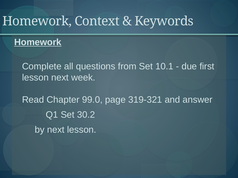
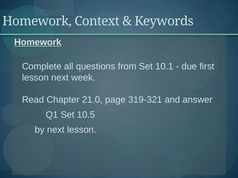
99.0: 99.0 -> 21.0
30.2: 30.2 -> 10.5
